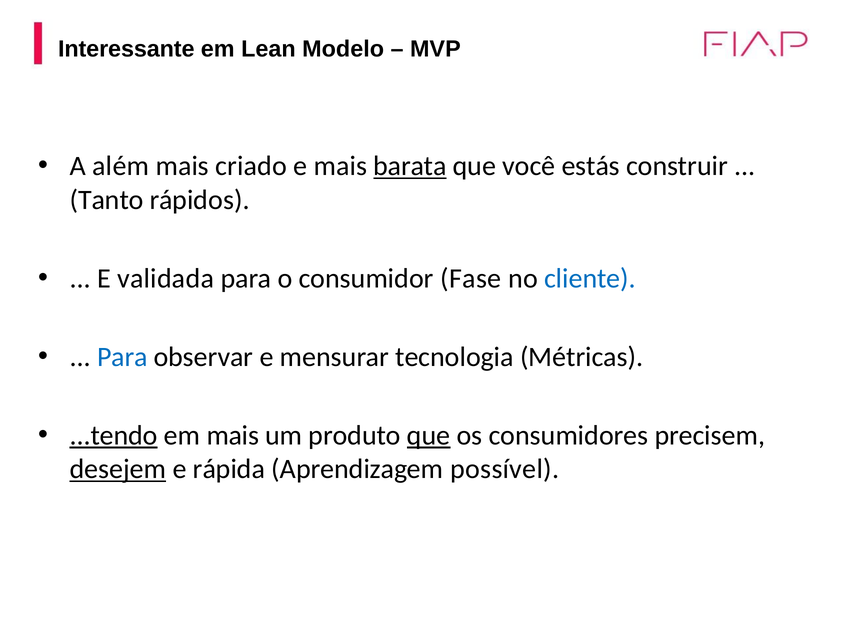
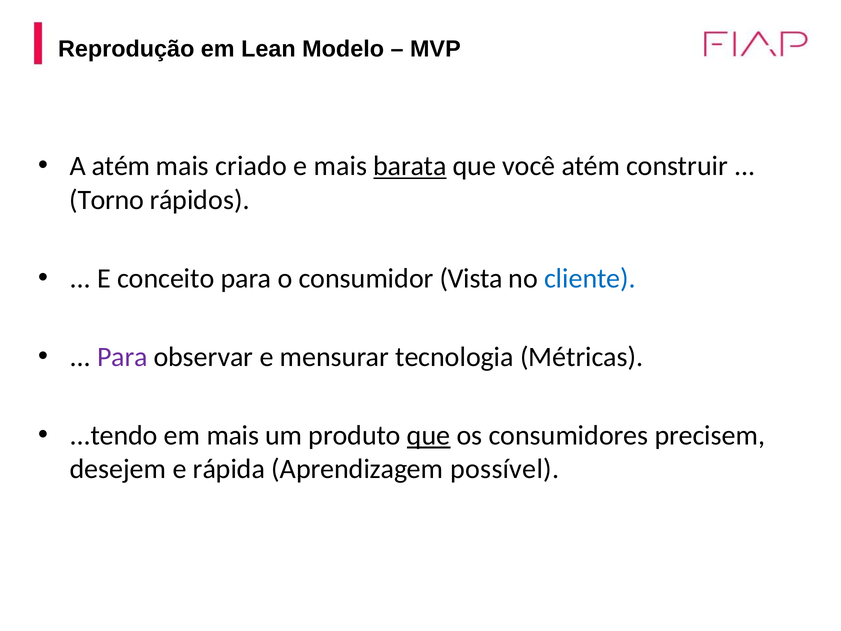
Interessante: Interessante -> Reprodução
A além: além -> atém
você estás: estás -> atém
Tanto: Tanto -> Torno
validada: validada -> conceito
Fase: Fase -> Vista
Para at (122, 357) colour: blue -> purple
...tendo underline: present -> none
desejem underline: present -> none
